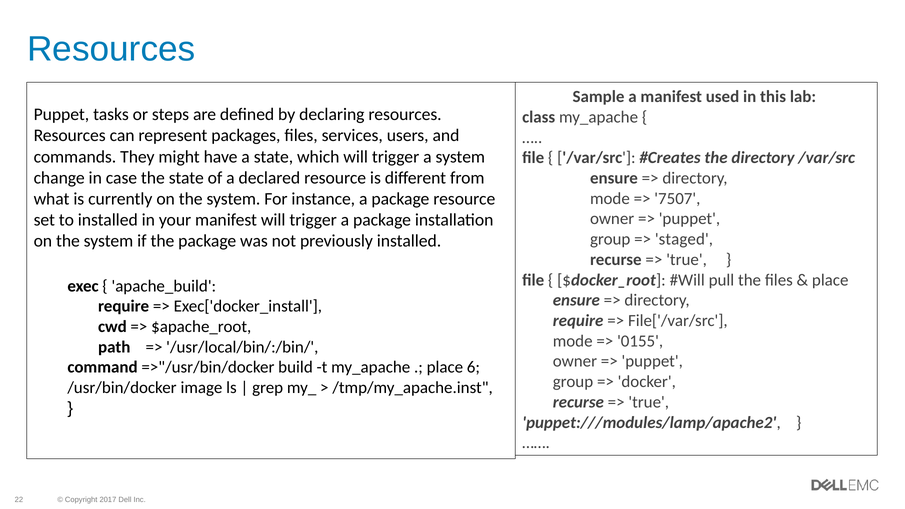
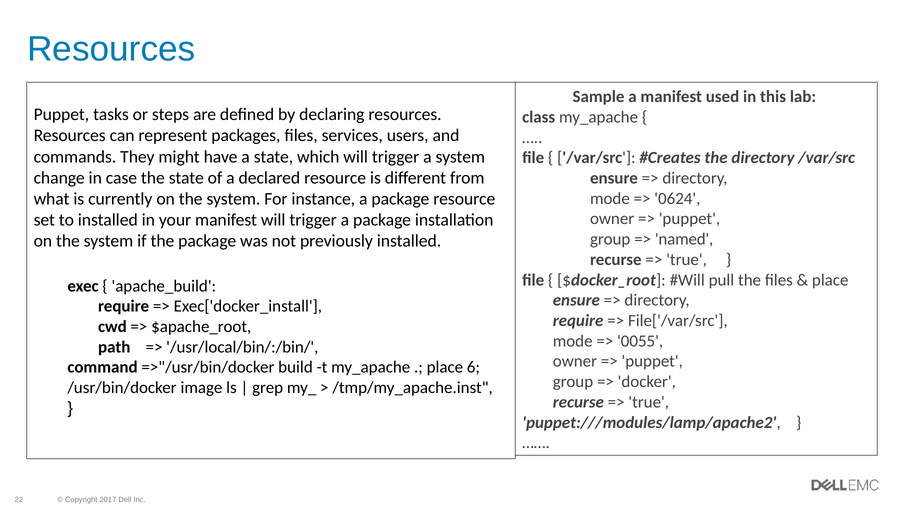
7507: 7507 -> 0624
staged: staged -> named
0155: 0155 -> 0055
